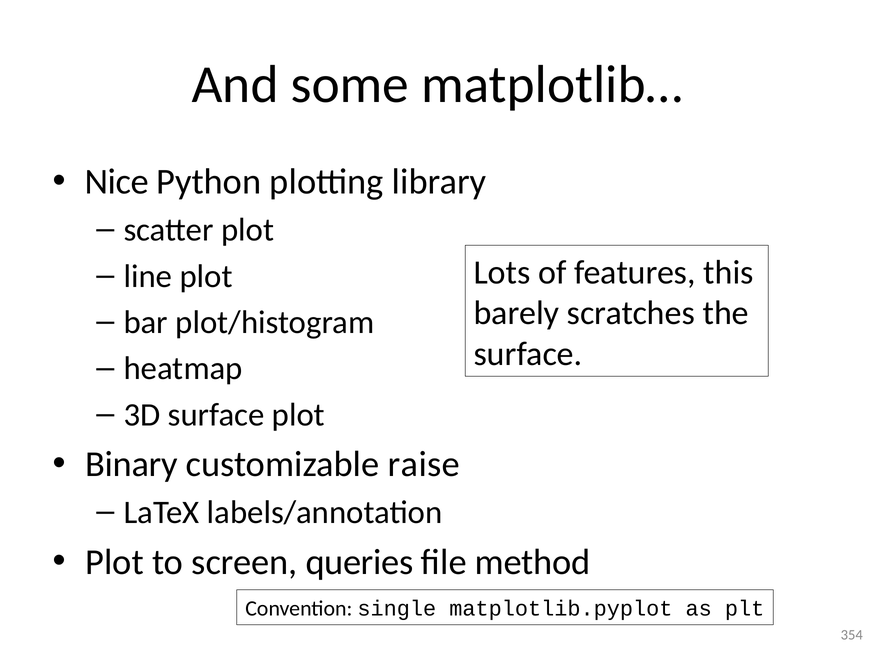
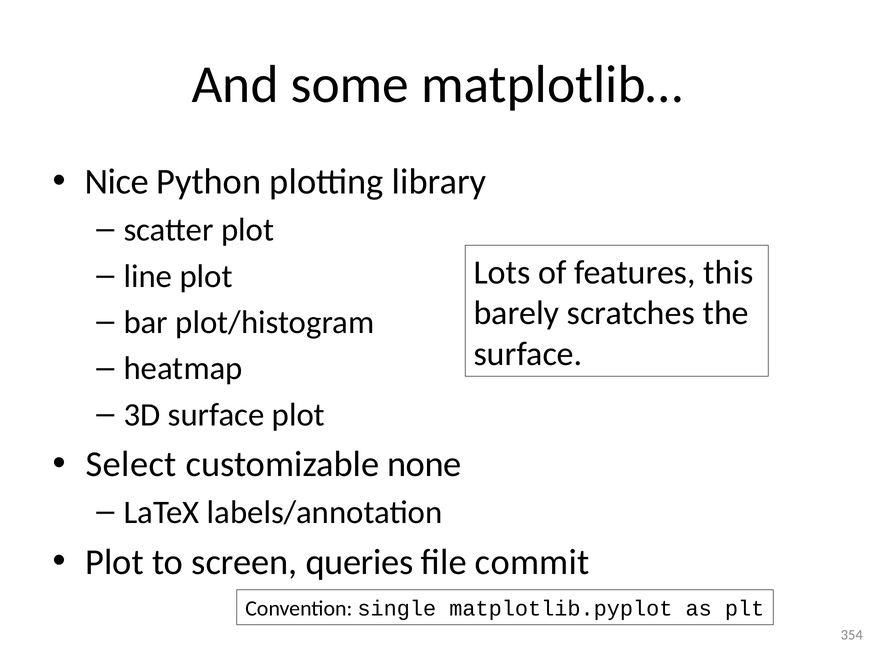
Binary: Binary -> Select
raise: raise -> none
method: method -> commit
